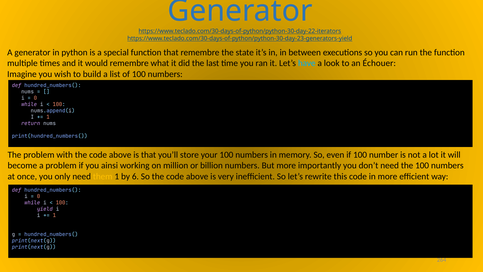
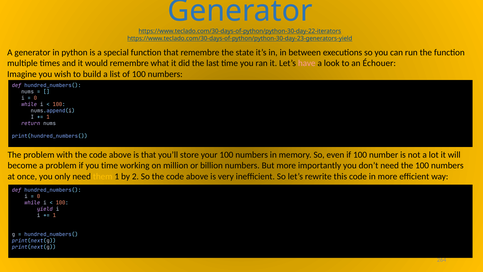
have colour: light blue -> pink
you ainsi: ainsi -> time
6: 6 -> 2
